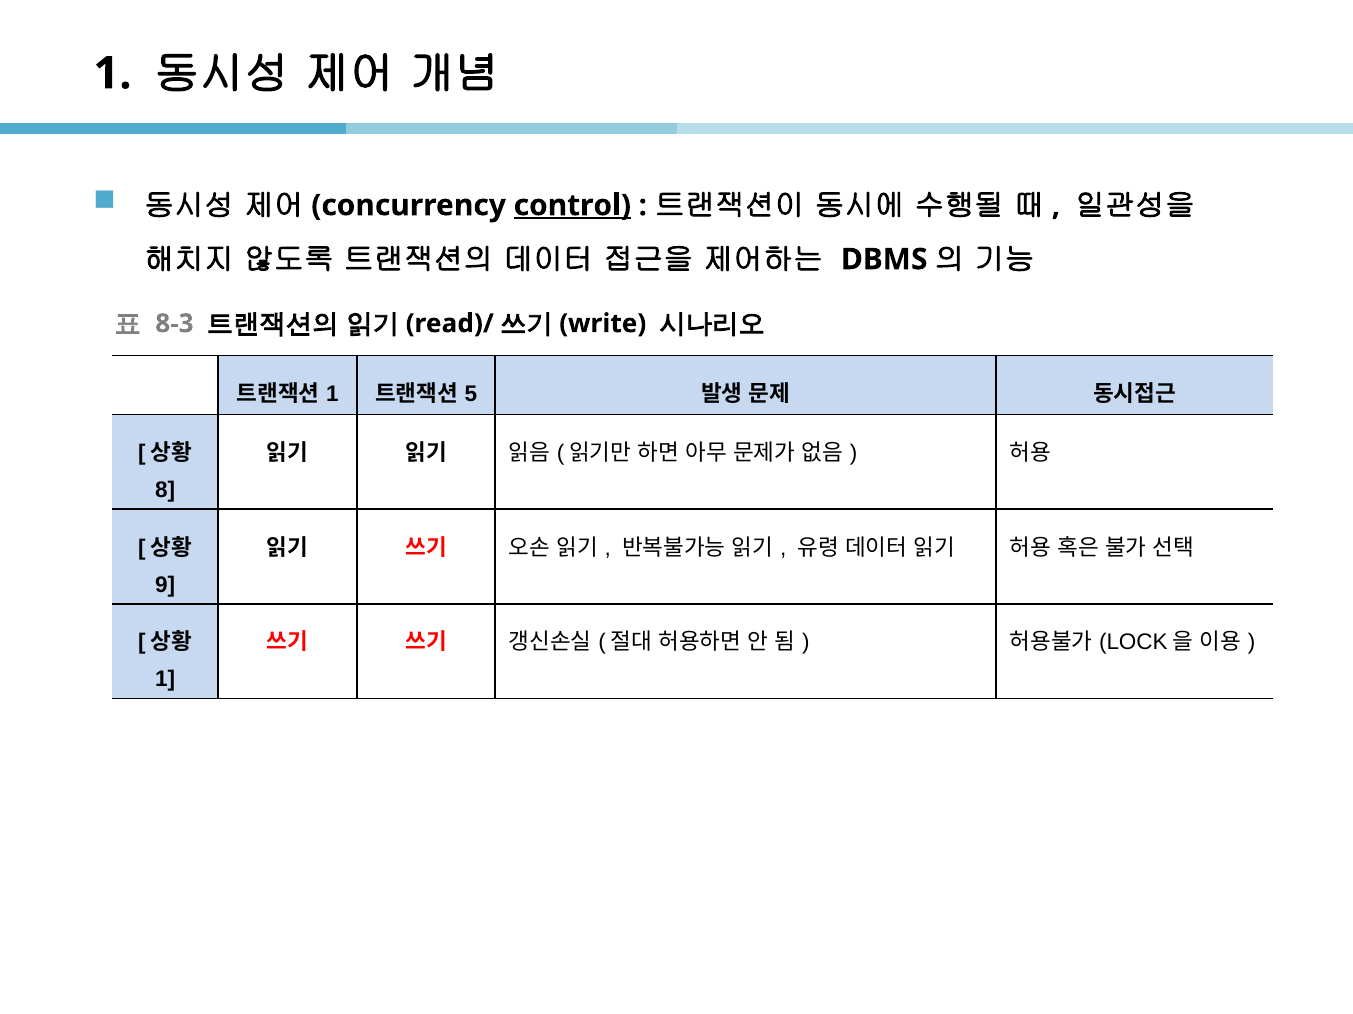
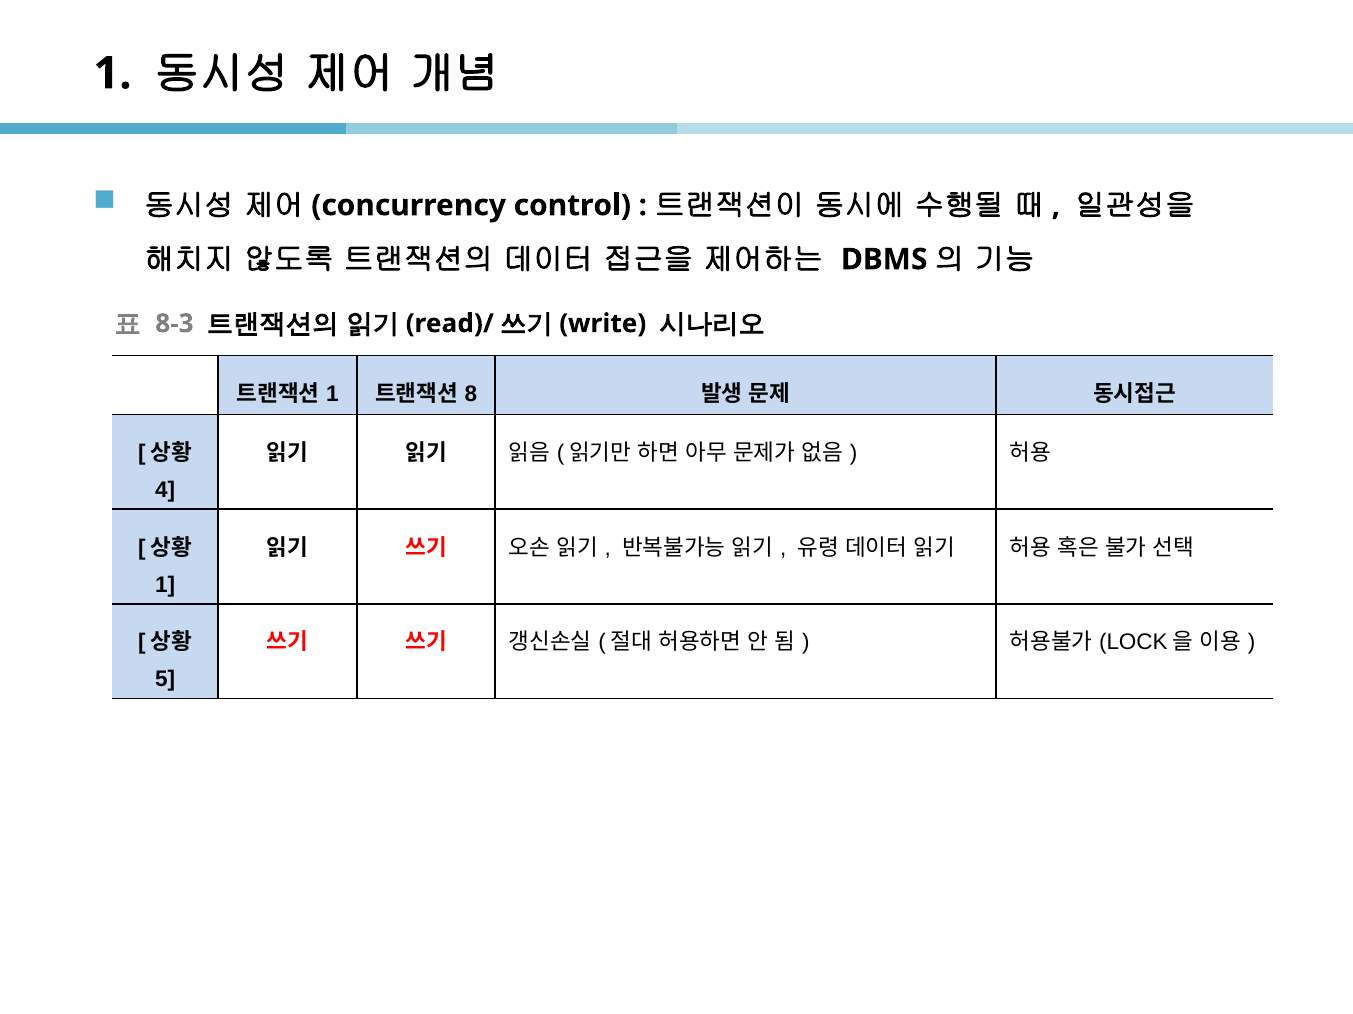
control underline: present -> none
5: 5 -> 8
8: 8 -> 4
9 at (165, 585): 9 -> 1
1 at (165, 680): 1 -> 5
